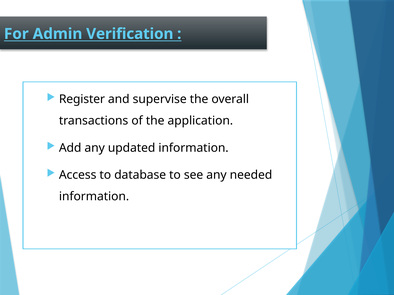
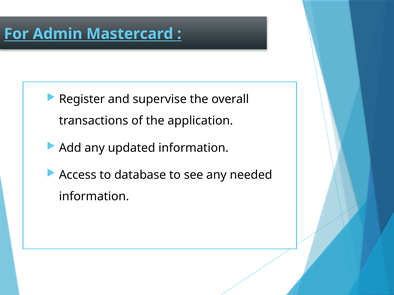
Verification: Verification -> Mastercard
